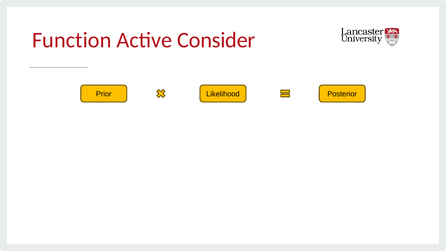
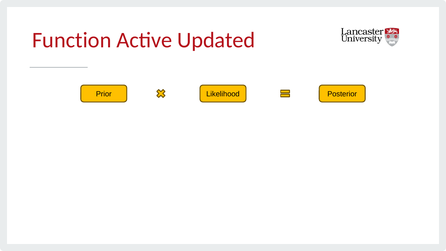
Consider: Consider -> Updated
